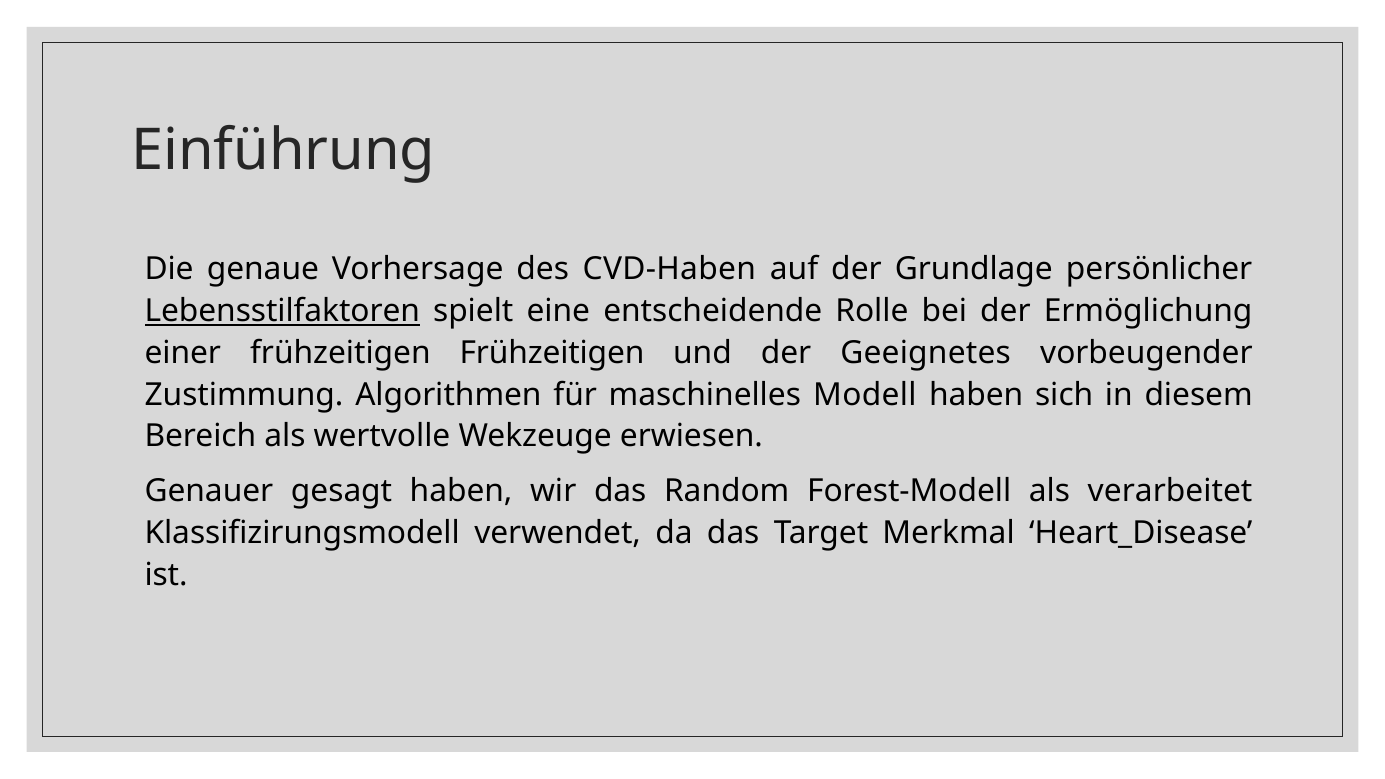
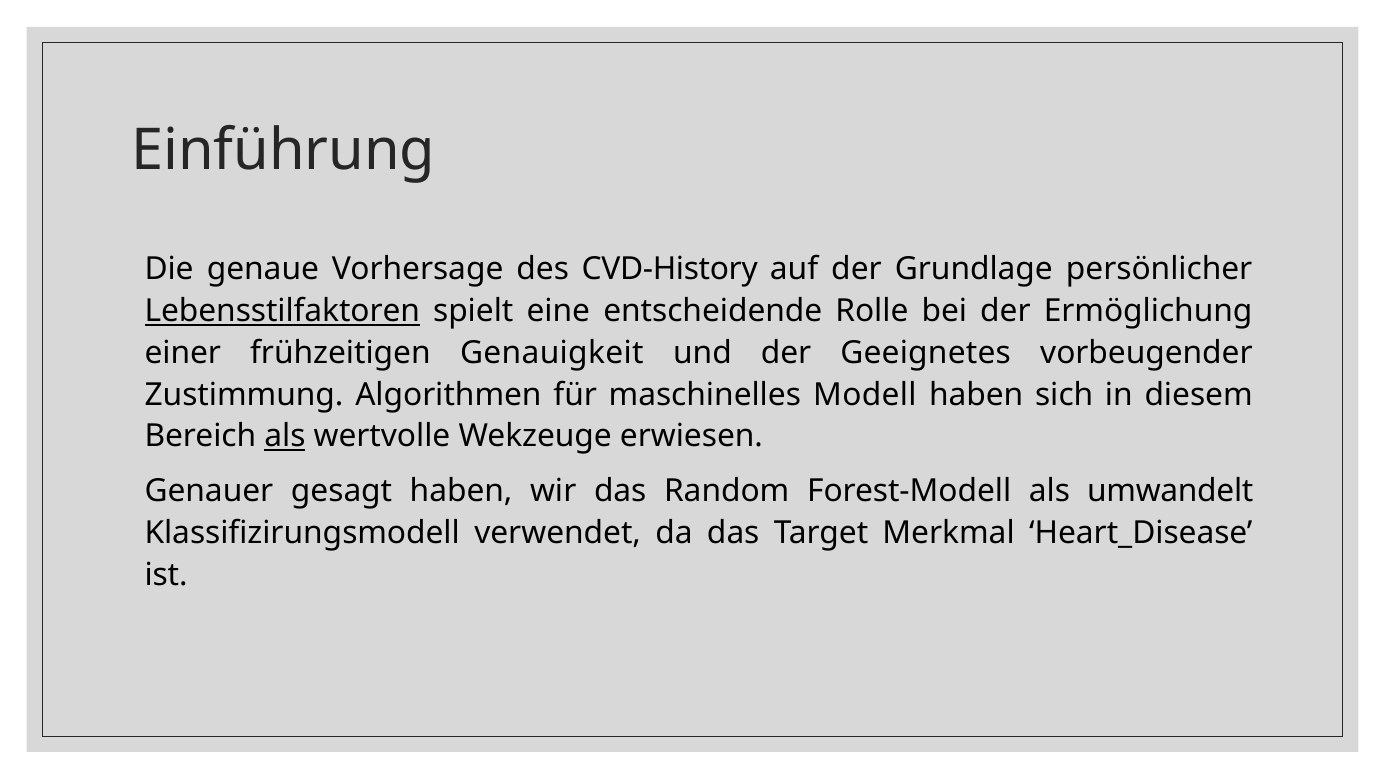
CVD-Haben: CVD-Haben -> CVD-History
frühzeitigen Frühzeitigen: Frühzeitigen -> Genauigkeit
als at (285, 436) underline: none -> present
verarbeitet: verarbeitet -> umwandelt
